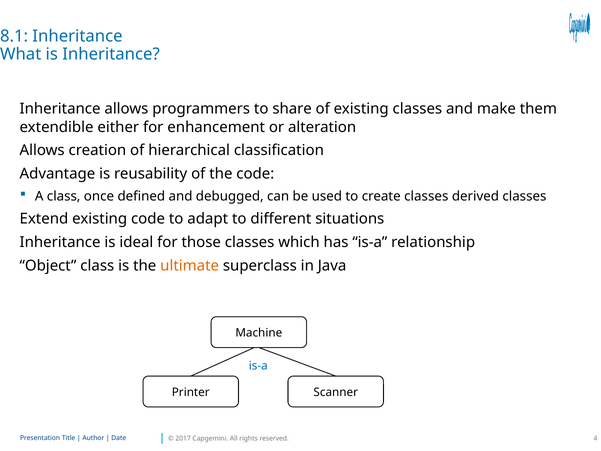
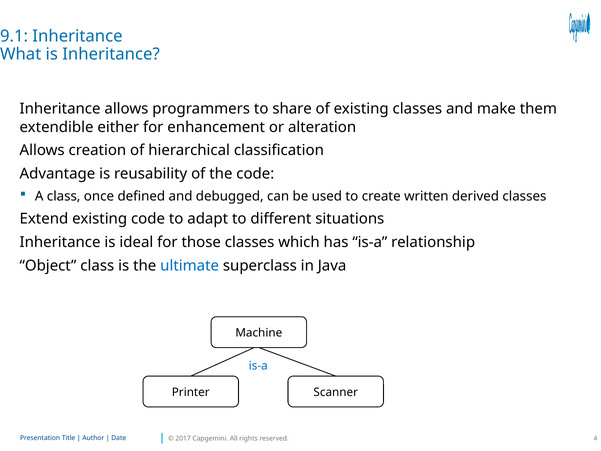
8.1: 8.1 -> 9.1
create classes: classes -> written
ultimate colour: orange -> blue
